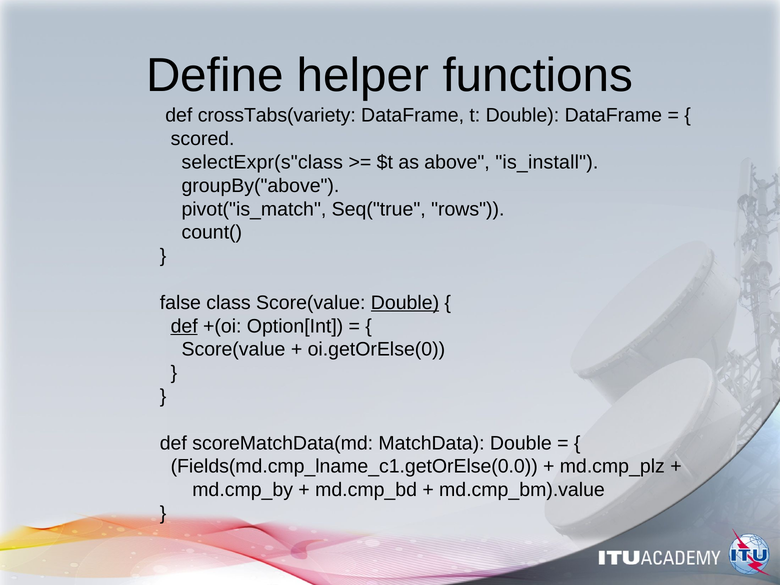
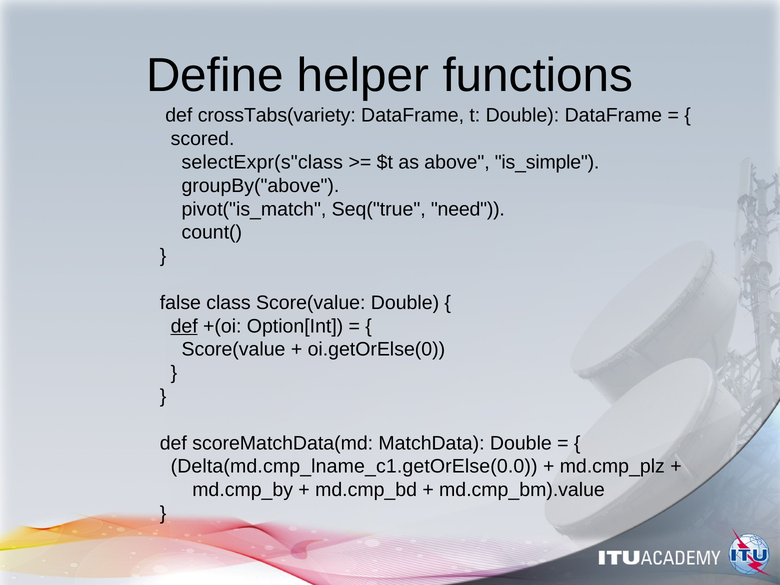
is_install: is_install -> is_simple
rows: rows -> need
Double at (405, 303) underline: present -> none
Fields(md.cmp_lname_c1.getOrElse(0.0: Fields(md.cmp_lname_c1.getOrElse(0.0 -> Delta(md.cmp_lname_c1.getOrElse(0.0
